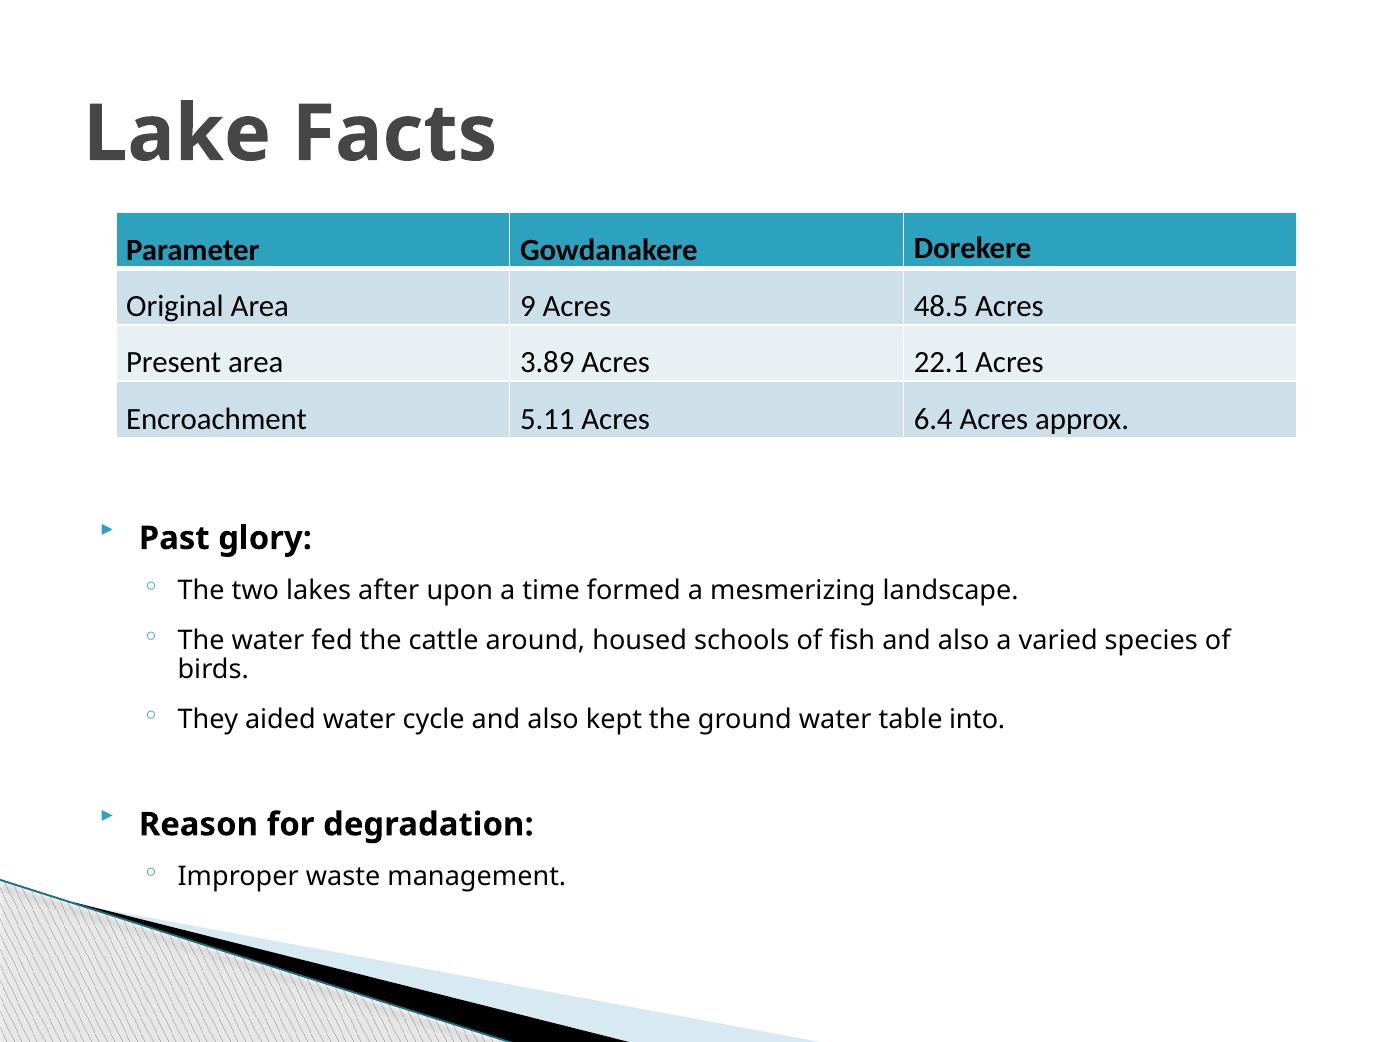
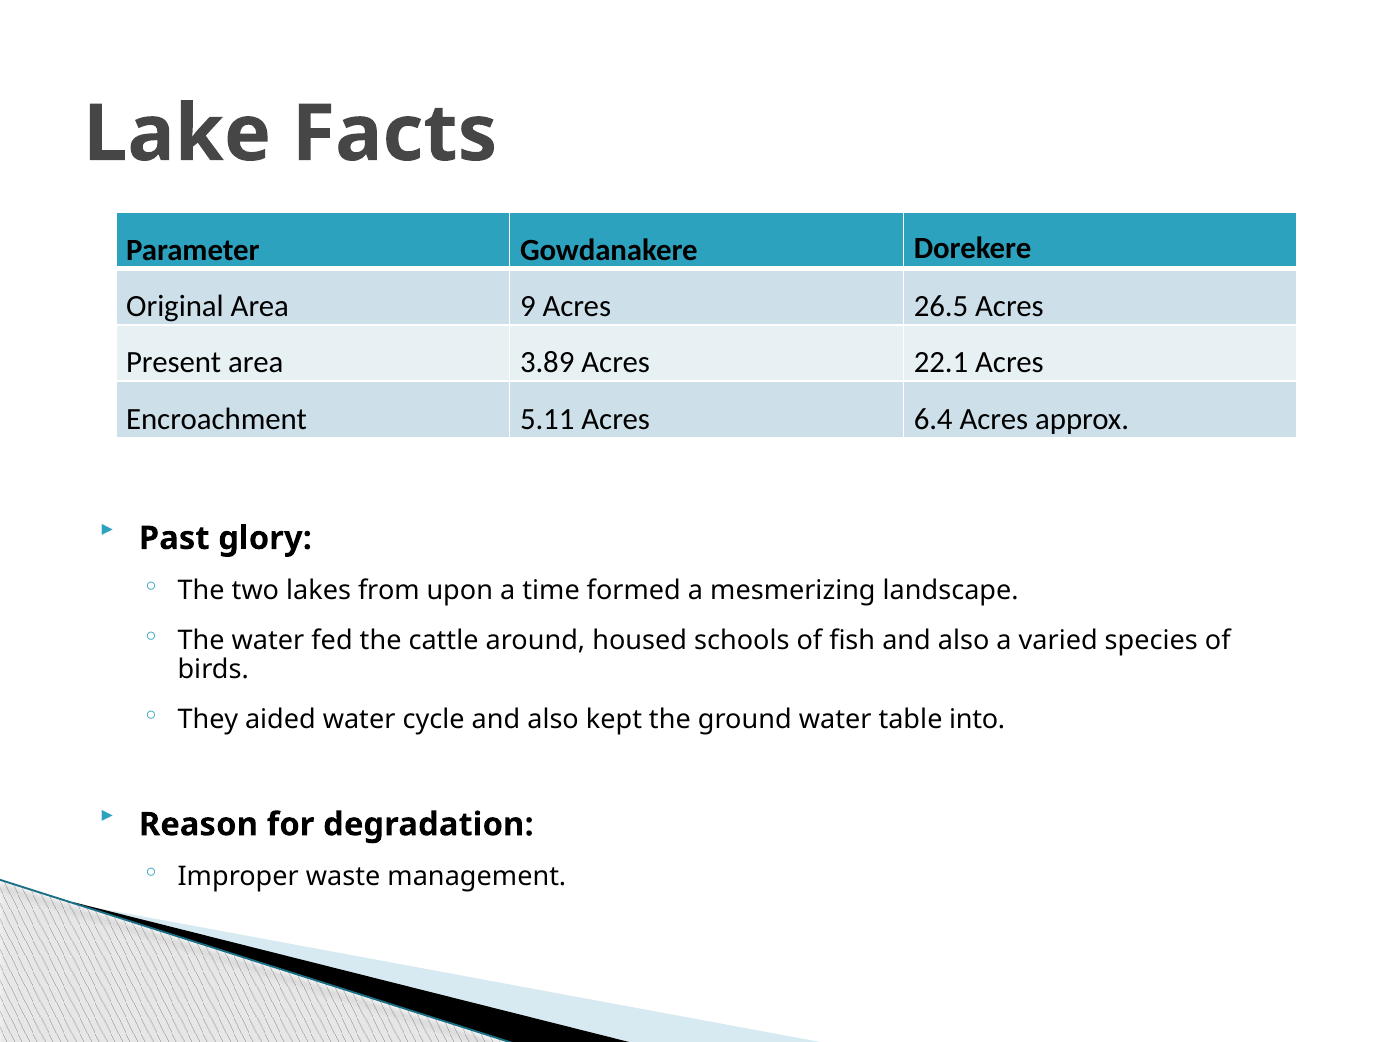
48.5: 48.5 -> 26.5
after: after -> from
